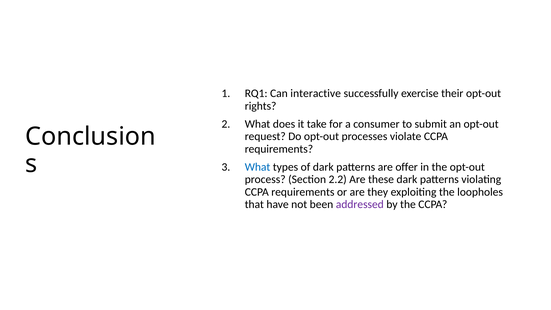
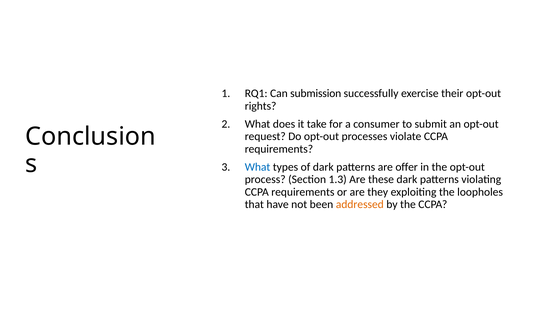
interactive: interactive -> submission
2.2: 2.2 -> 1.3
addressed colour: purple -> orange
